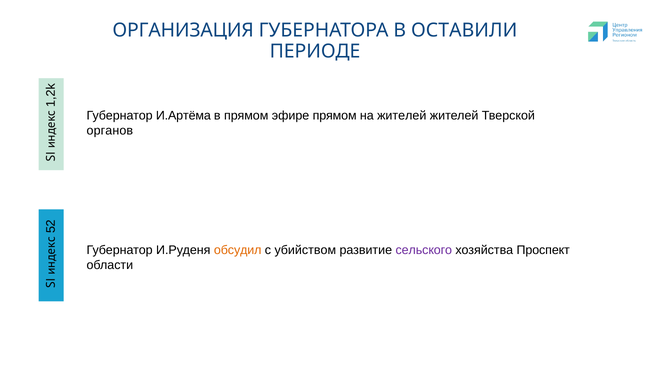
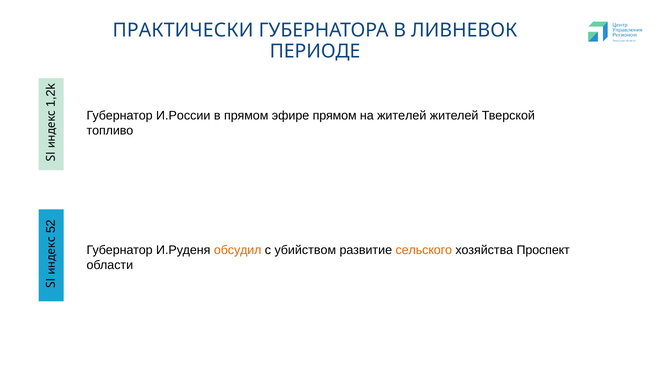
ОРГАНИЗАЦИЯ: ОРГАНИЗАЦИЯ -> ПРАКТИЧЕСКИ
ОСТАВИЛИ: ОСТАВИЛИ -> ЛИВНЕВОК
И.Артёма: И.Артёма -> И.России
органов: органов -> топливо
сельского colour: purple -> orange
